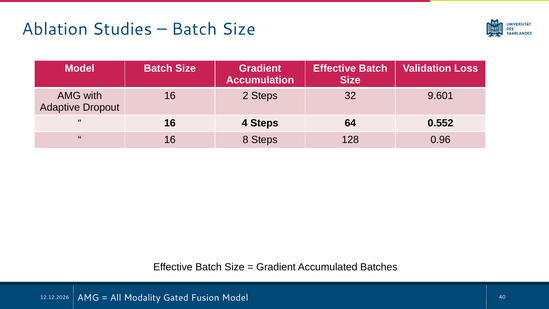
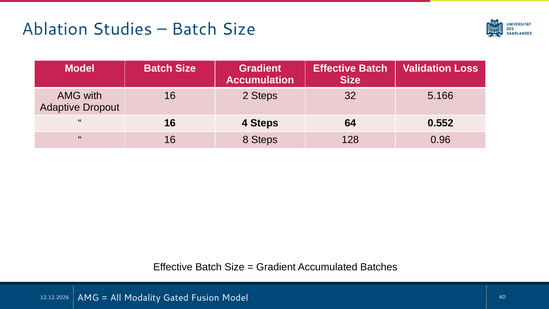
9.601: 9.601 -> 5.166
